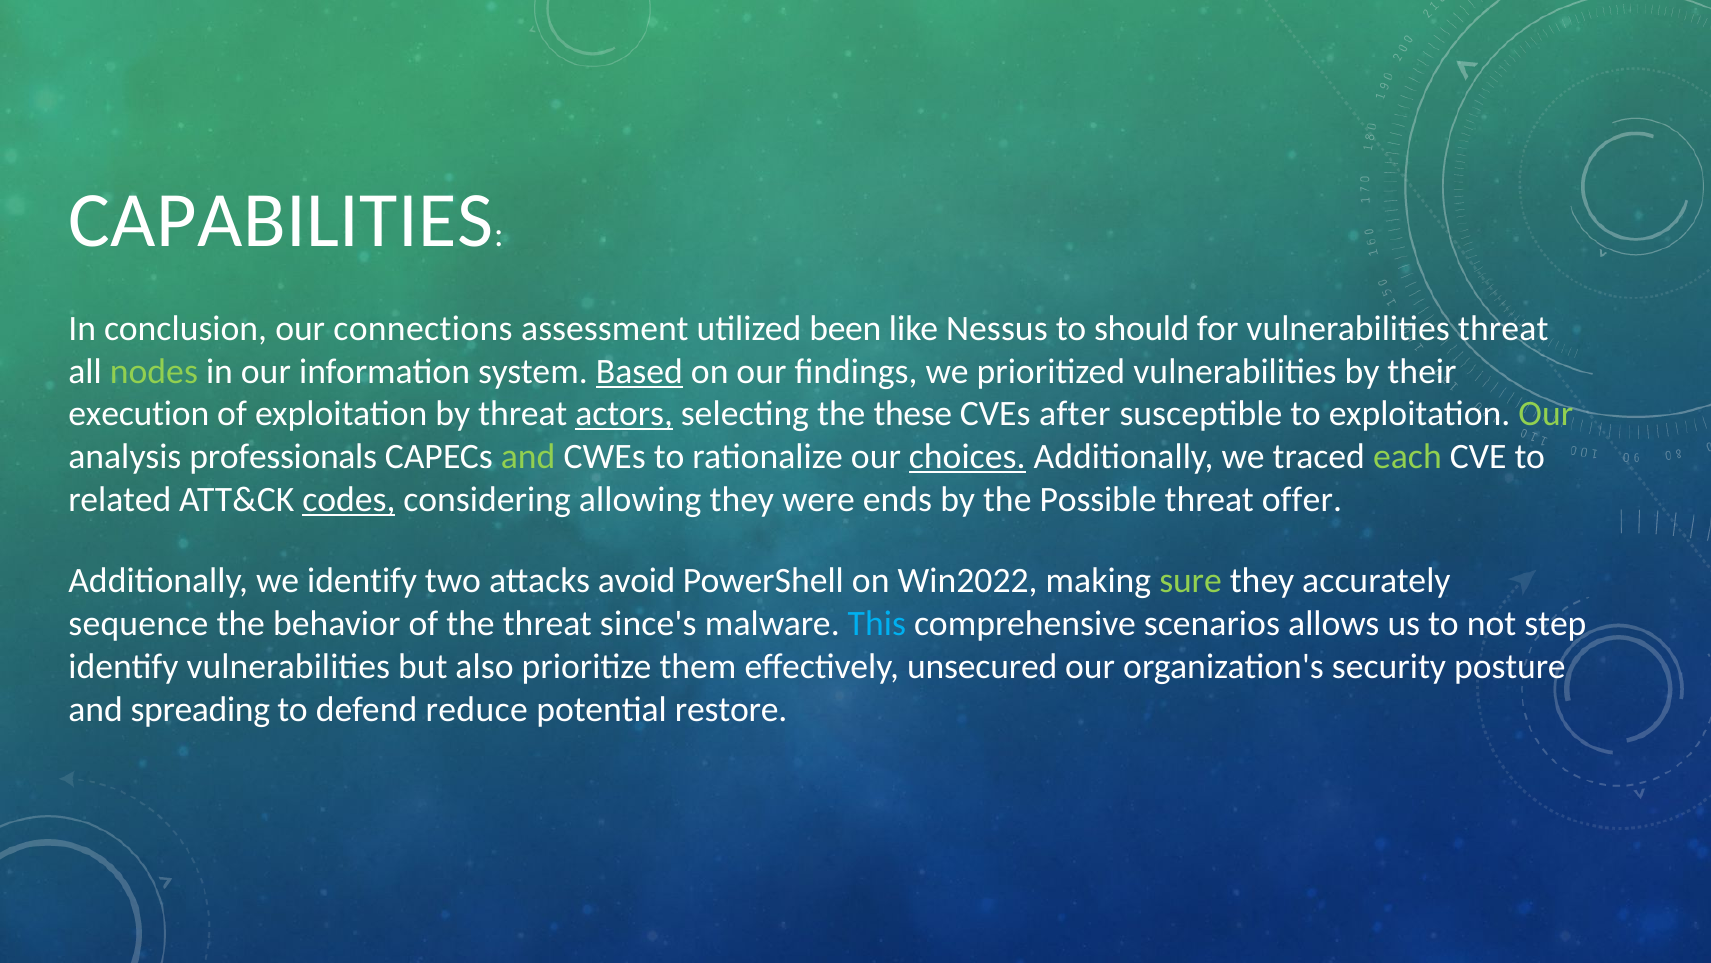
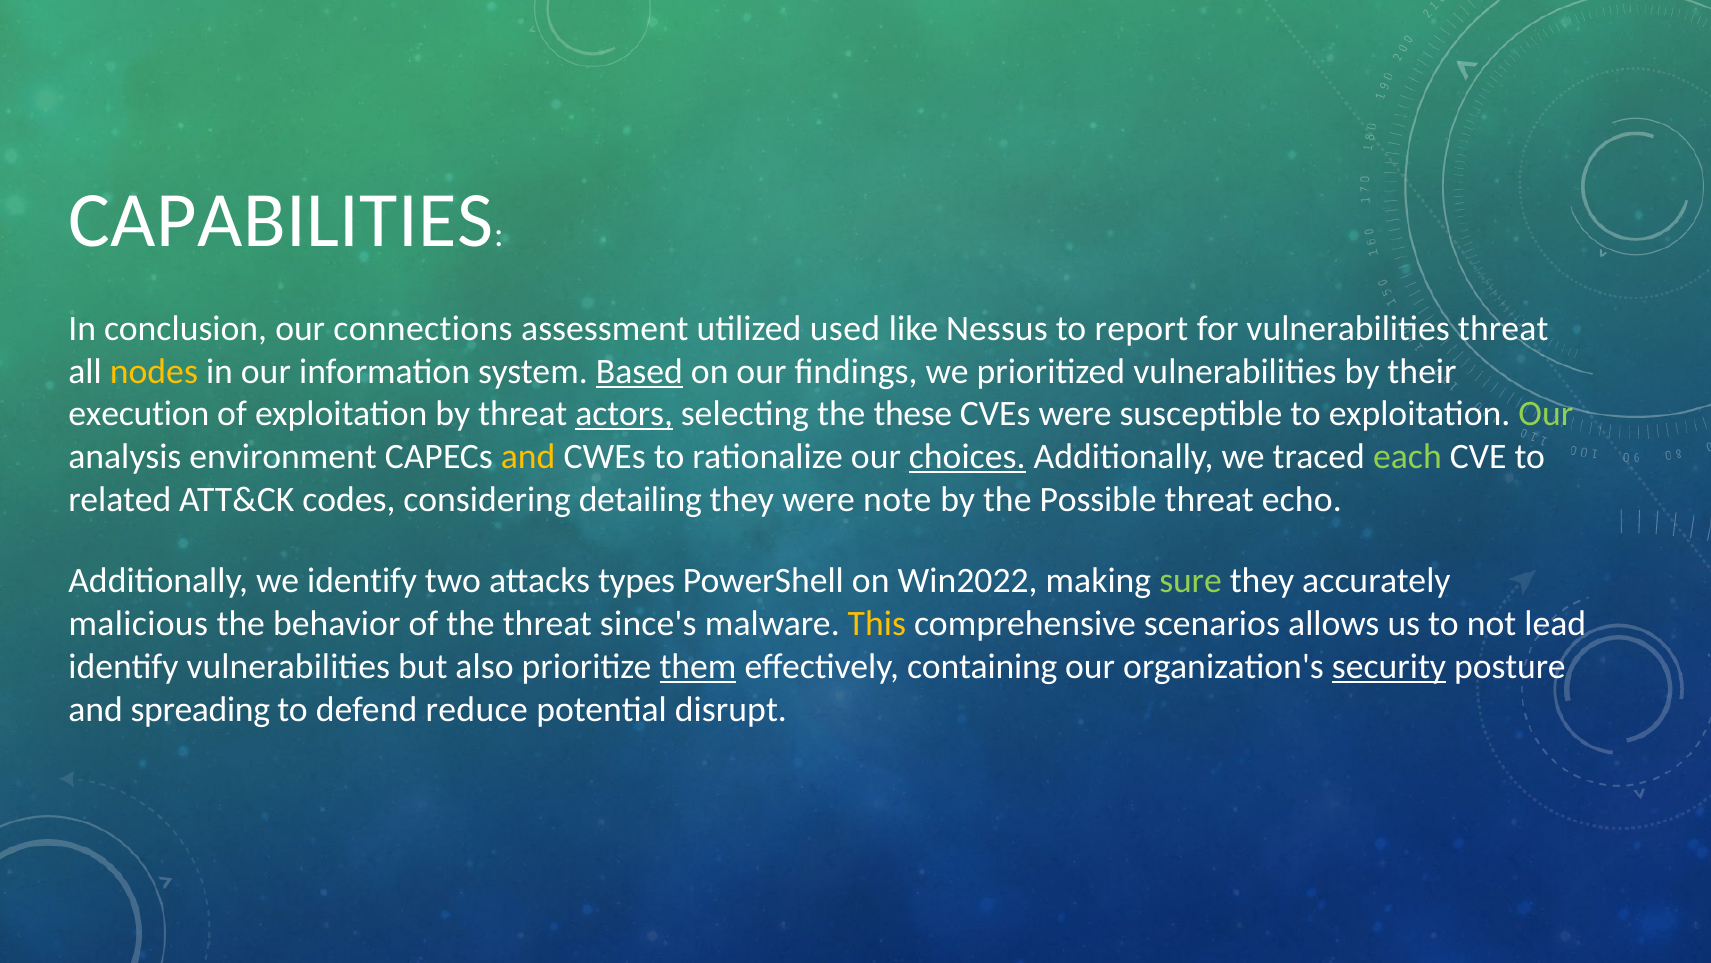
been: been -> used
should: should -> report
nodes colour: light green -> yellow
CVEs after: after -> were
professionals: professionals -> environment
and at (528, 457) colour: light green -> yellow
codes underline: present -> none
allowing: allowing -> detailing
ends: ends -> note
offer: offer -> echo
avoid: avoid -> types
sequence: sequence -> malicious
This colour: light blue -> yellow
step: step -> lead
them underline: none -> present
unsecured: unsecured -> containing
security underline: none -> present
restore: restore -> disrupt
